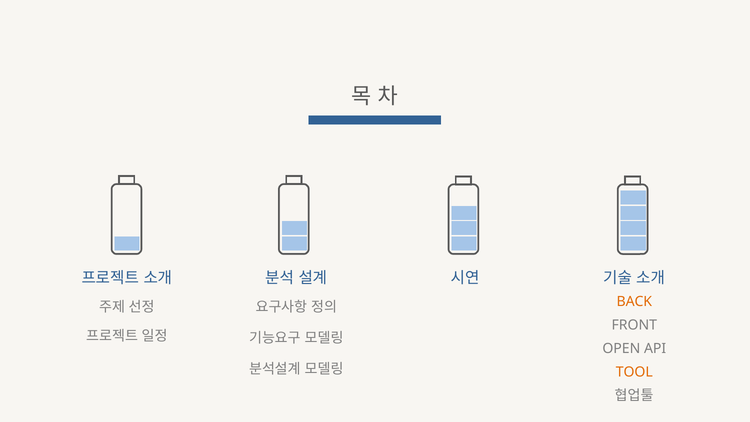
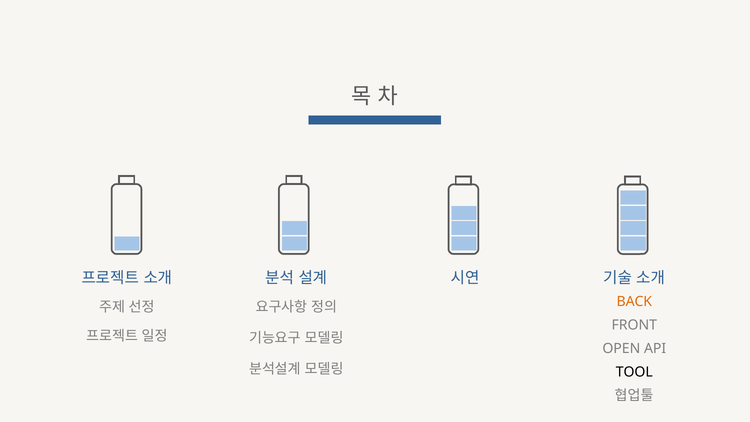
TOOL colour: orange -> black
